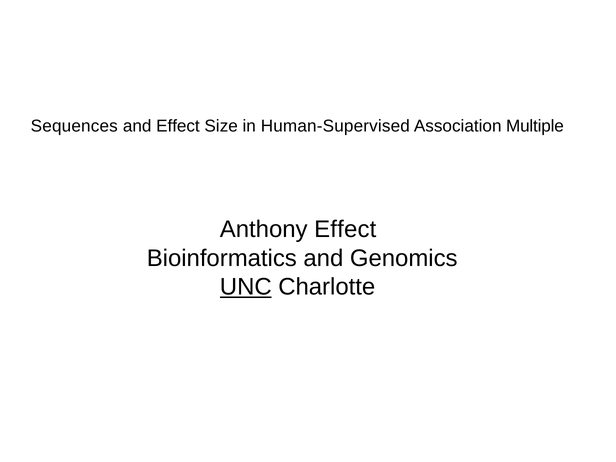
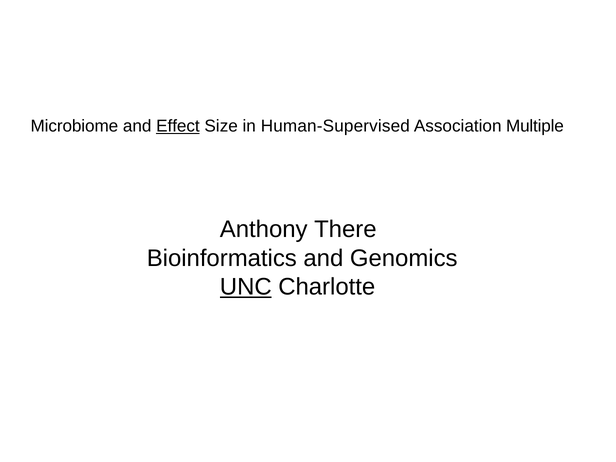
Sequences: Sequences -> Microbiome
Effect at (178, 126) underline: none -> present
Anthony Effect: Effect -> There
